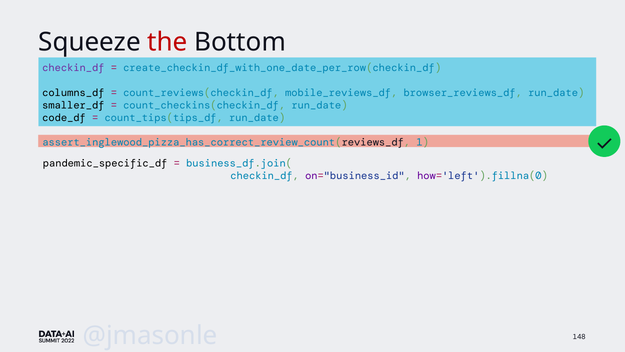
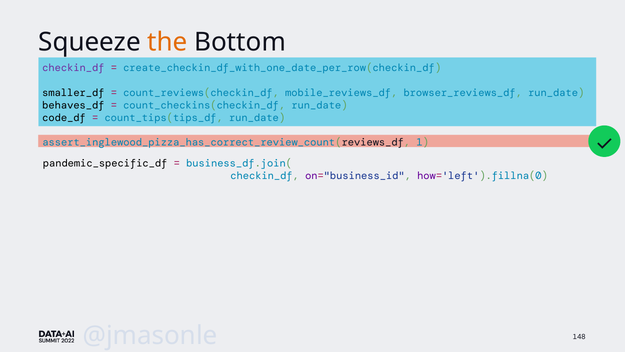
the colour: red -> orange
columns_df: columns_df -> smaller_df
smaller_df: smaller_df -> behaves_df
